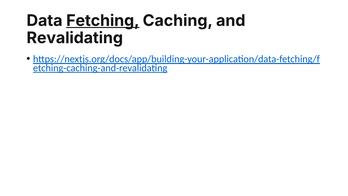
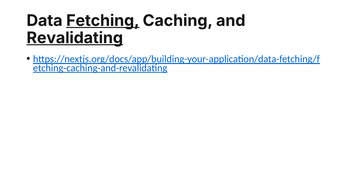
Revalidating underline: none -> present
